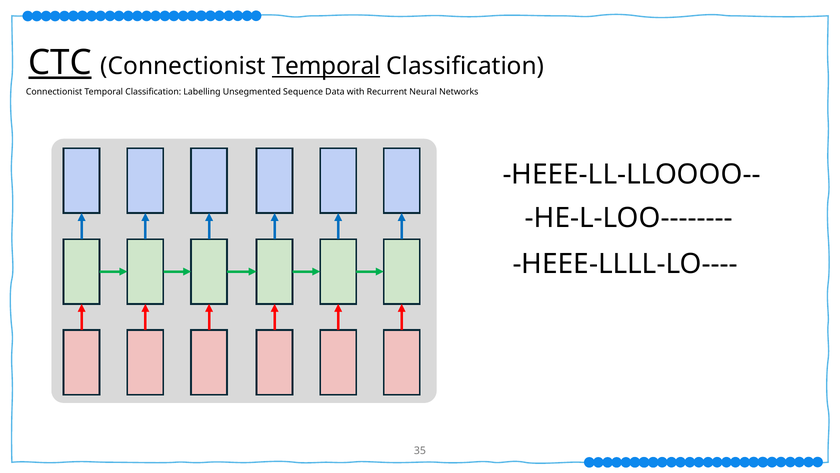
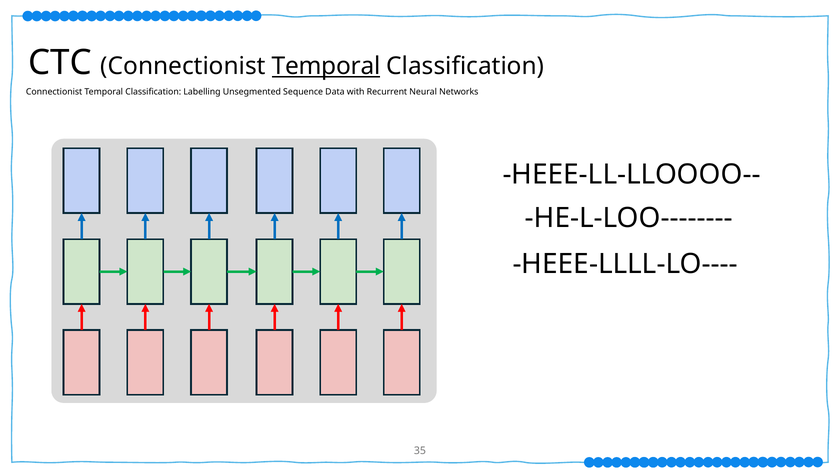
CTC underline: present -> none
